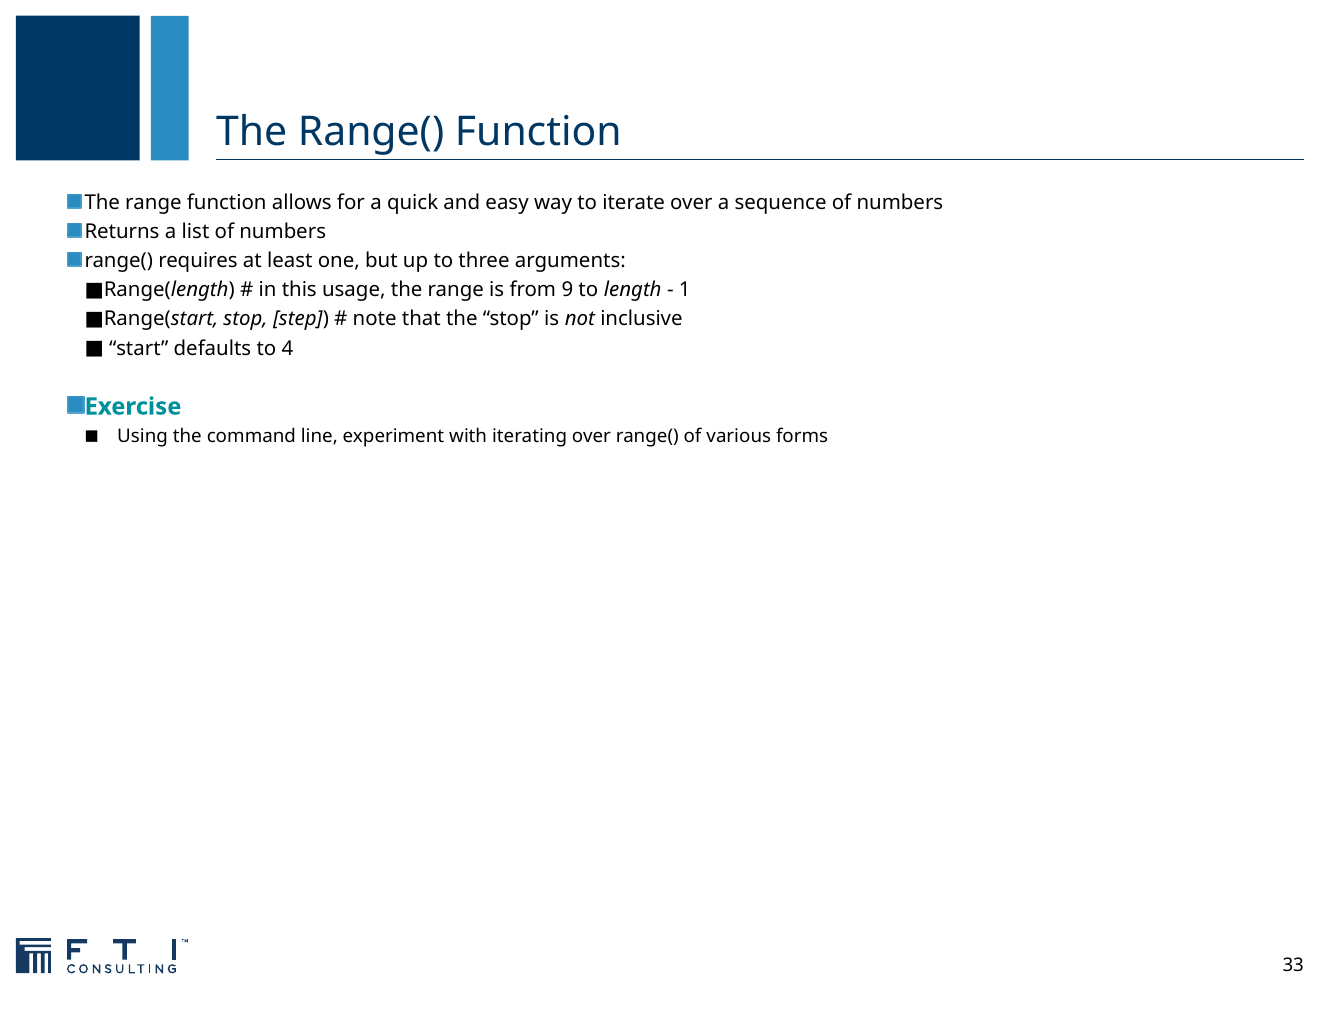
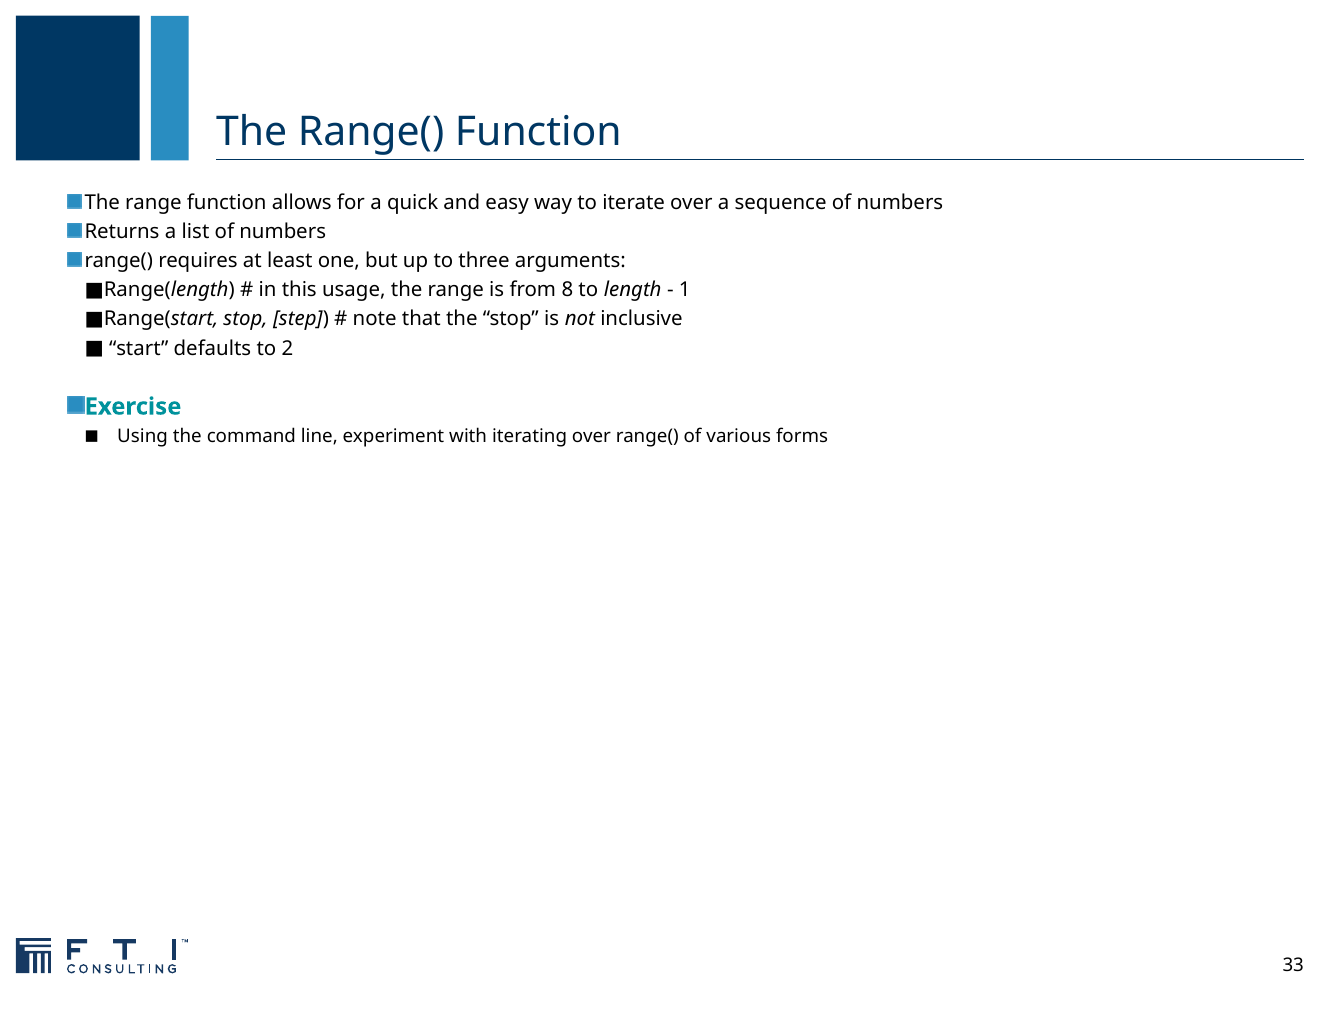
9: 9 -> 8
4: 4 -> 2
